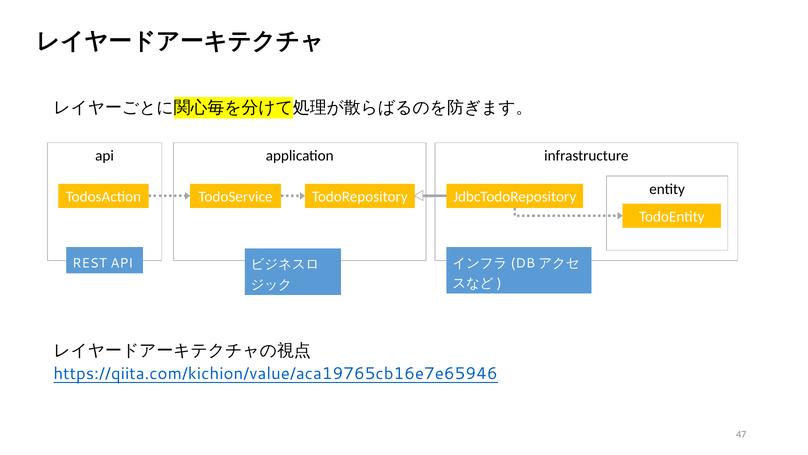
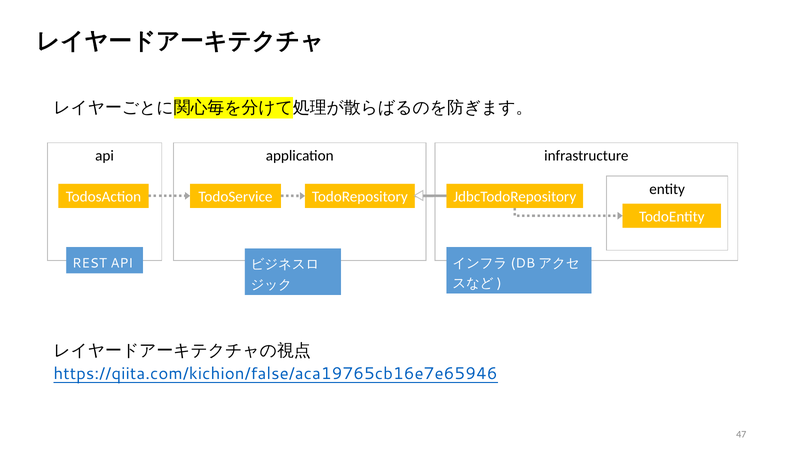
https://qiita.com/kichion/value/aca19765cb16e7e65946: https://qiita.com/kichion/value/aca19765cb16e7e65946 -> https://qiita.com/kichion/false/aca19765cb16e7e65946
